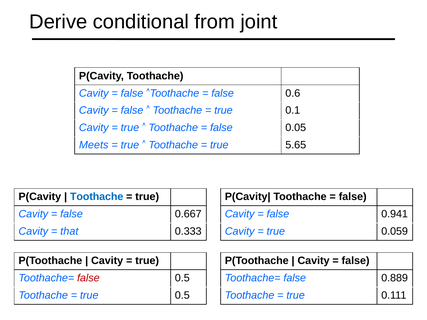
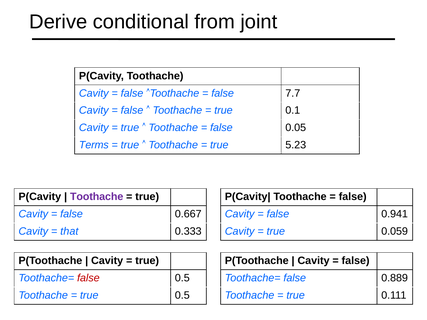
0.6: 0.6 -> 7.7
Meets: Meets -> Terms
5.65: 5.65 -> 5.23
Toothache at (97, 197) colour: blue -> purple
